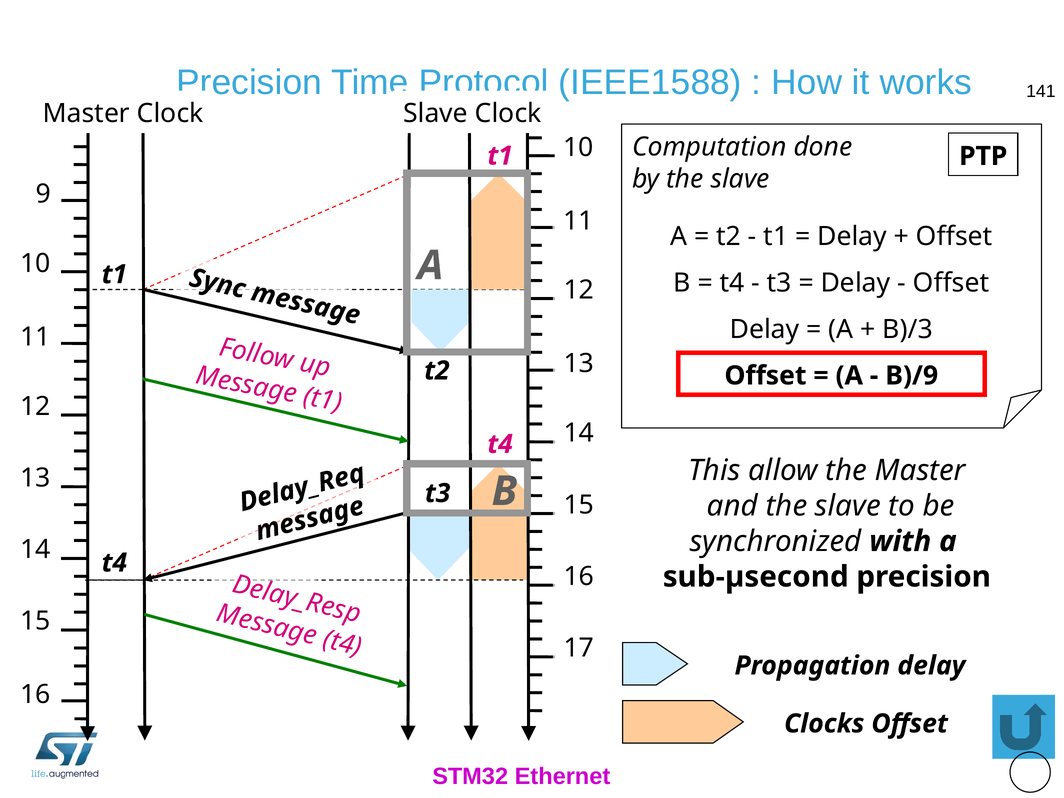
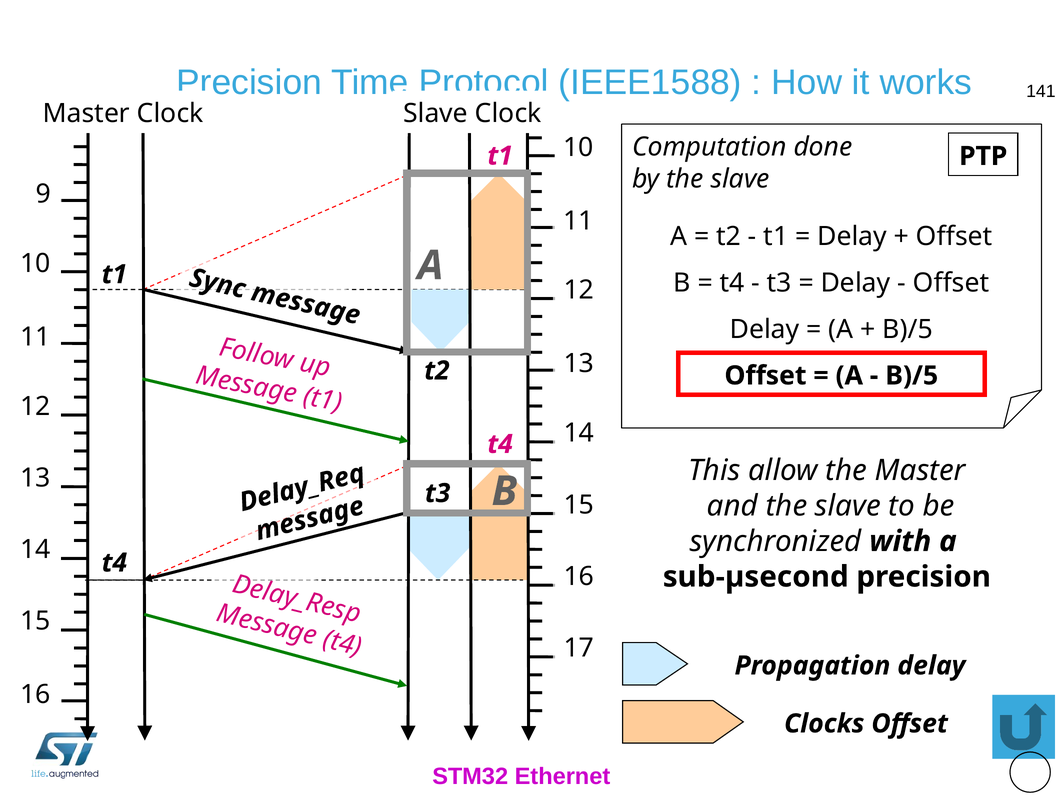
B)/3 at (908, 329): B)/3 -> B)/5
B)/9 at (912, 376): B)/9 -> B)/5
